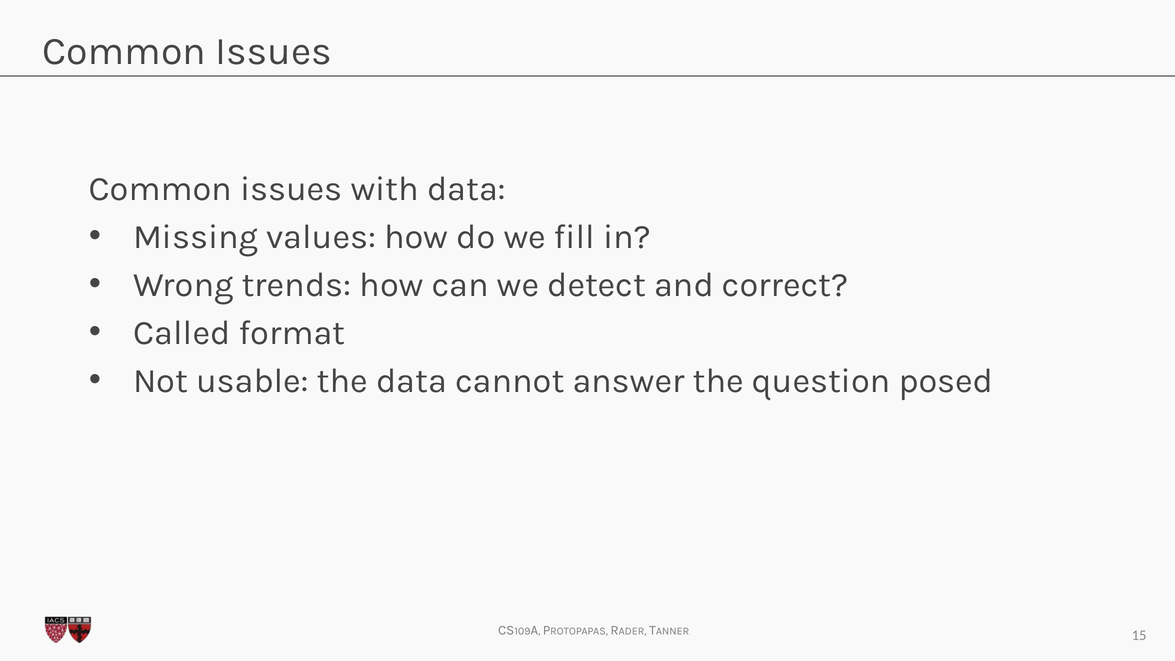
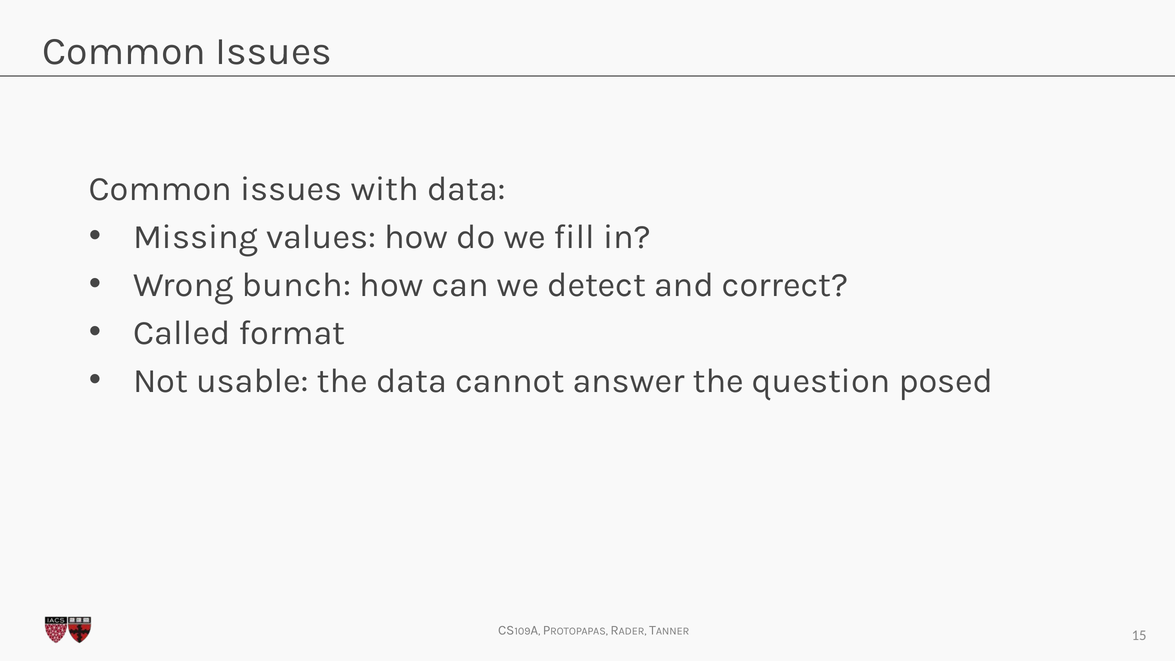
trends: trends -> bunch
